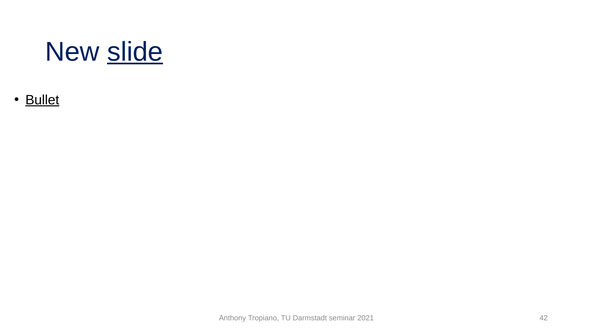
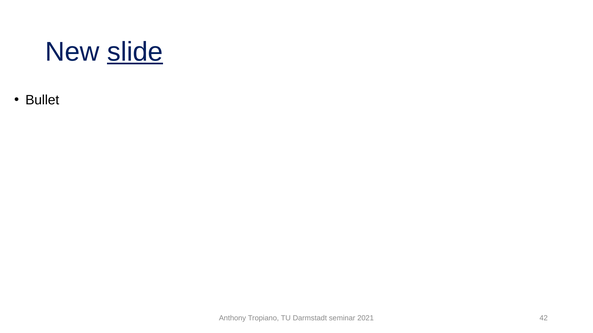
Bullet underline: present -> none
